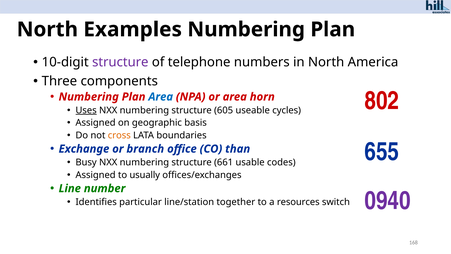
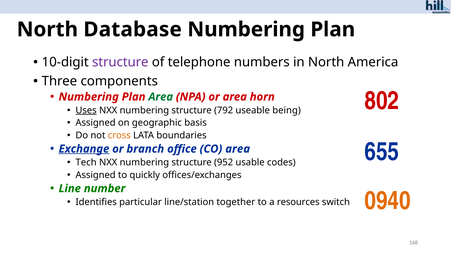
Examples: Examples -> Database
Area at (161, 97) colour: blue -> green
605: 605 -> 792
cycles: cycles -> being
Exchange underline: none -> present
CO than: than -> area
Busy: Busy -> Tech
661: 661 -> 952
usually: usually -> quickly
0940 colour: purple -> orange
